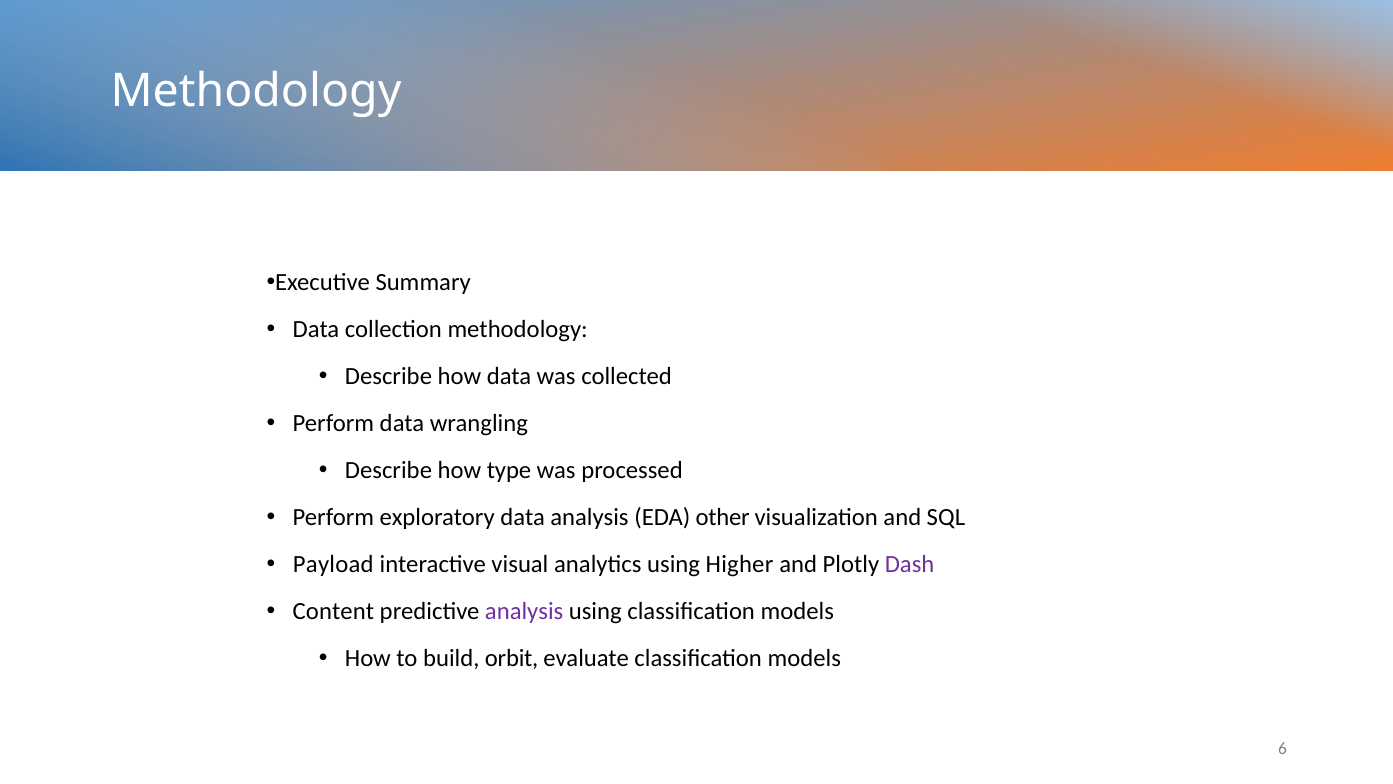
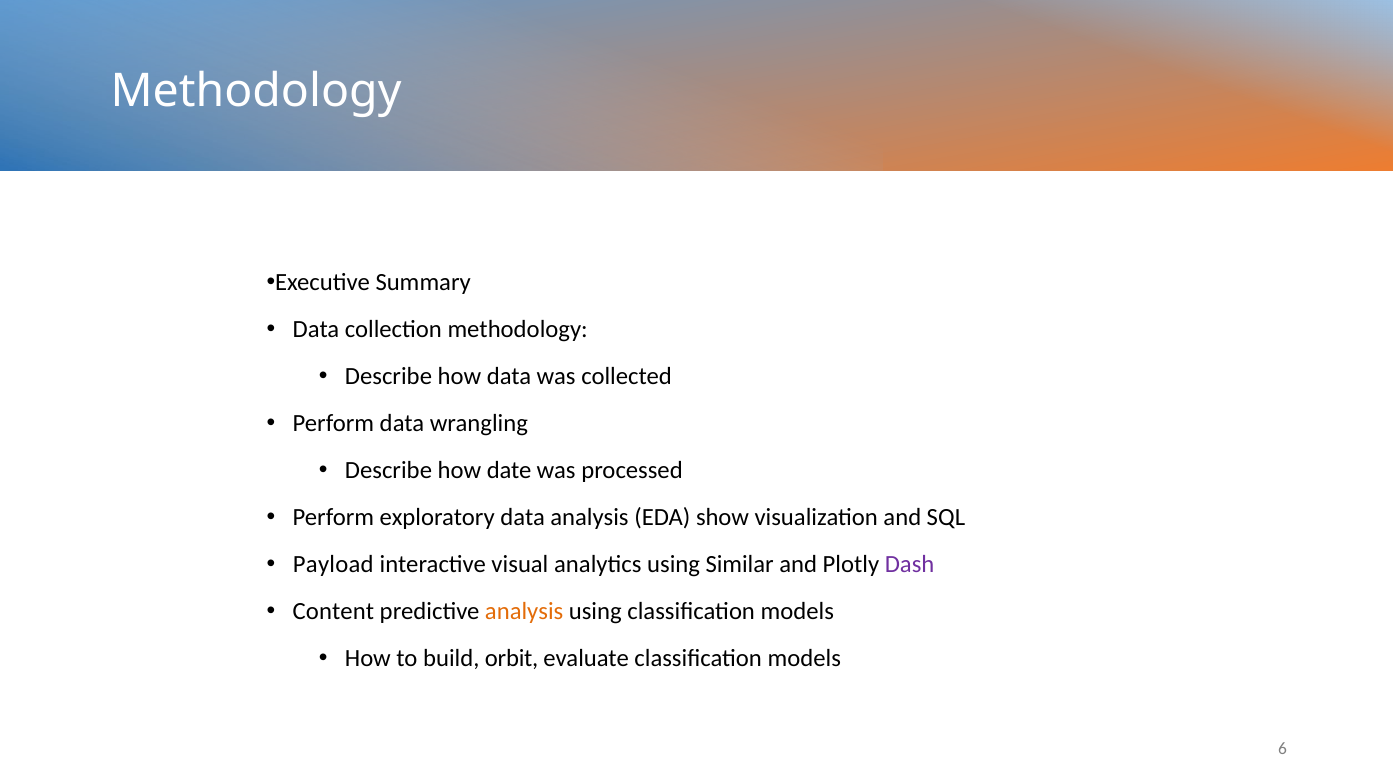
type: type -> date
other: other -> show
Higher: Higher -> Similar
analysis at (524, 611) colour: purple -> orange
